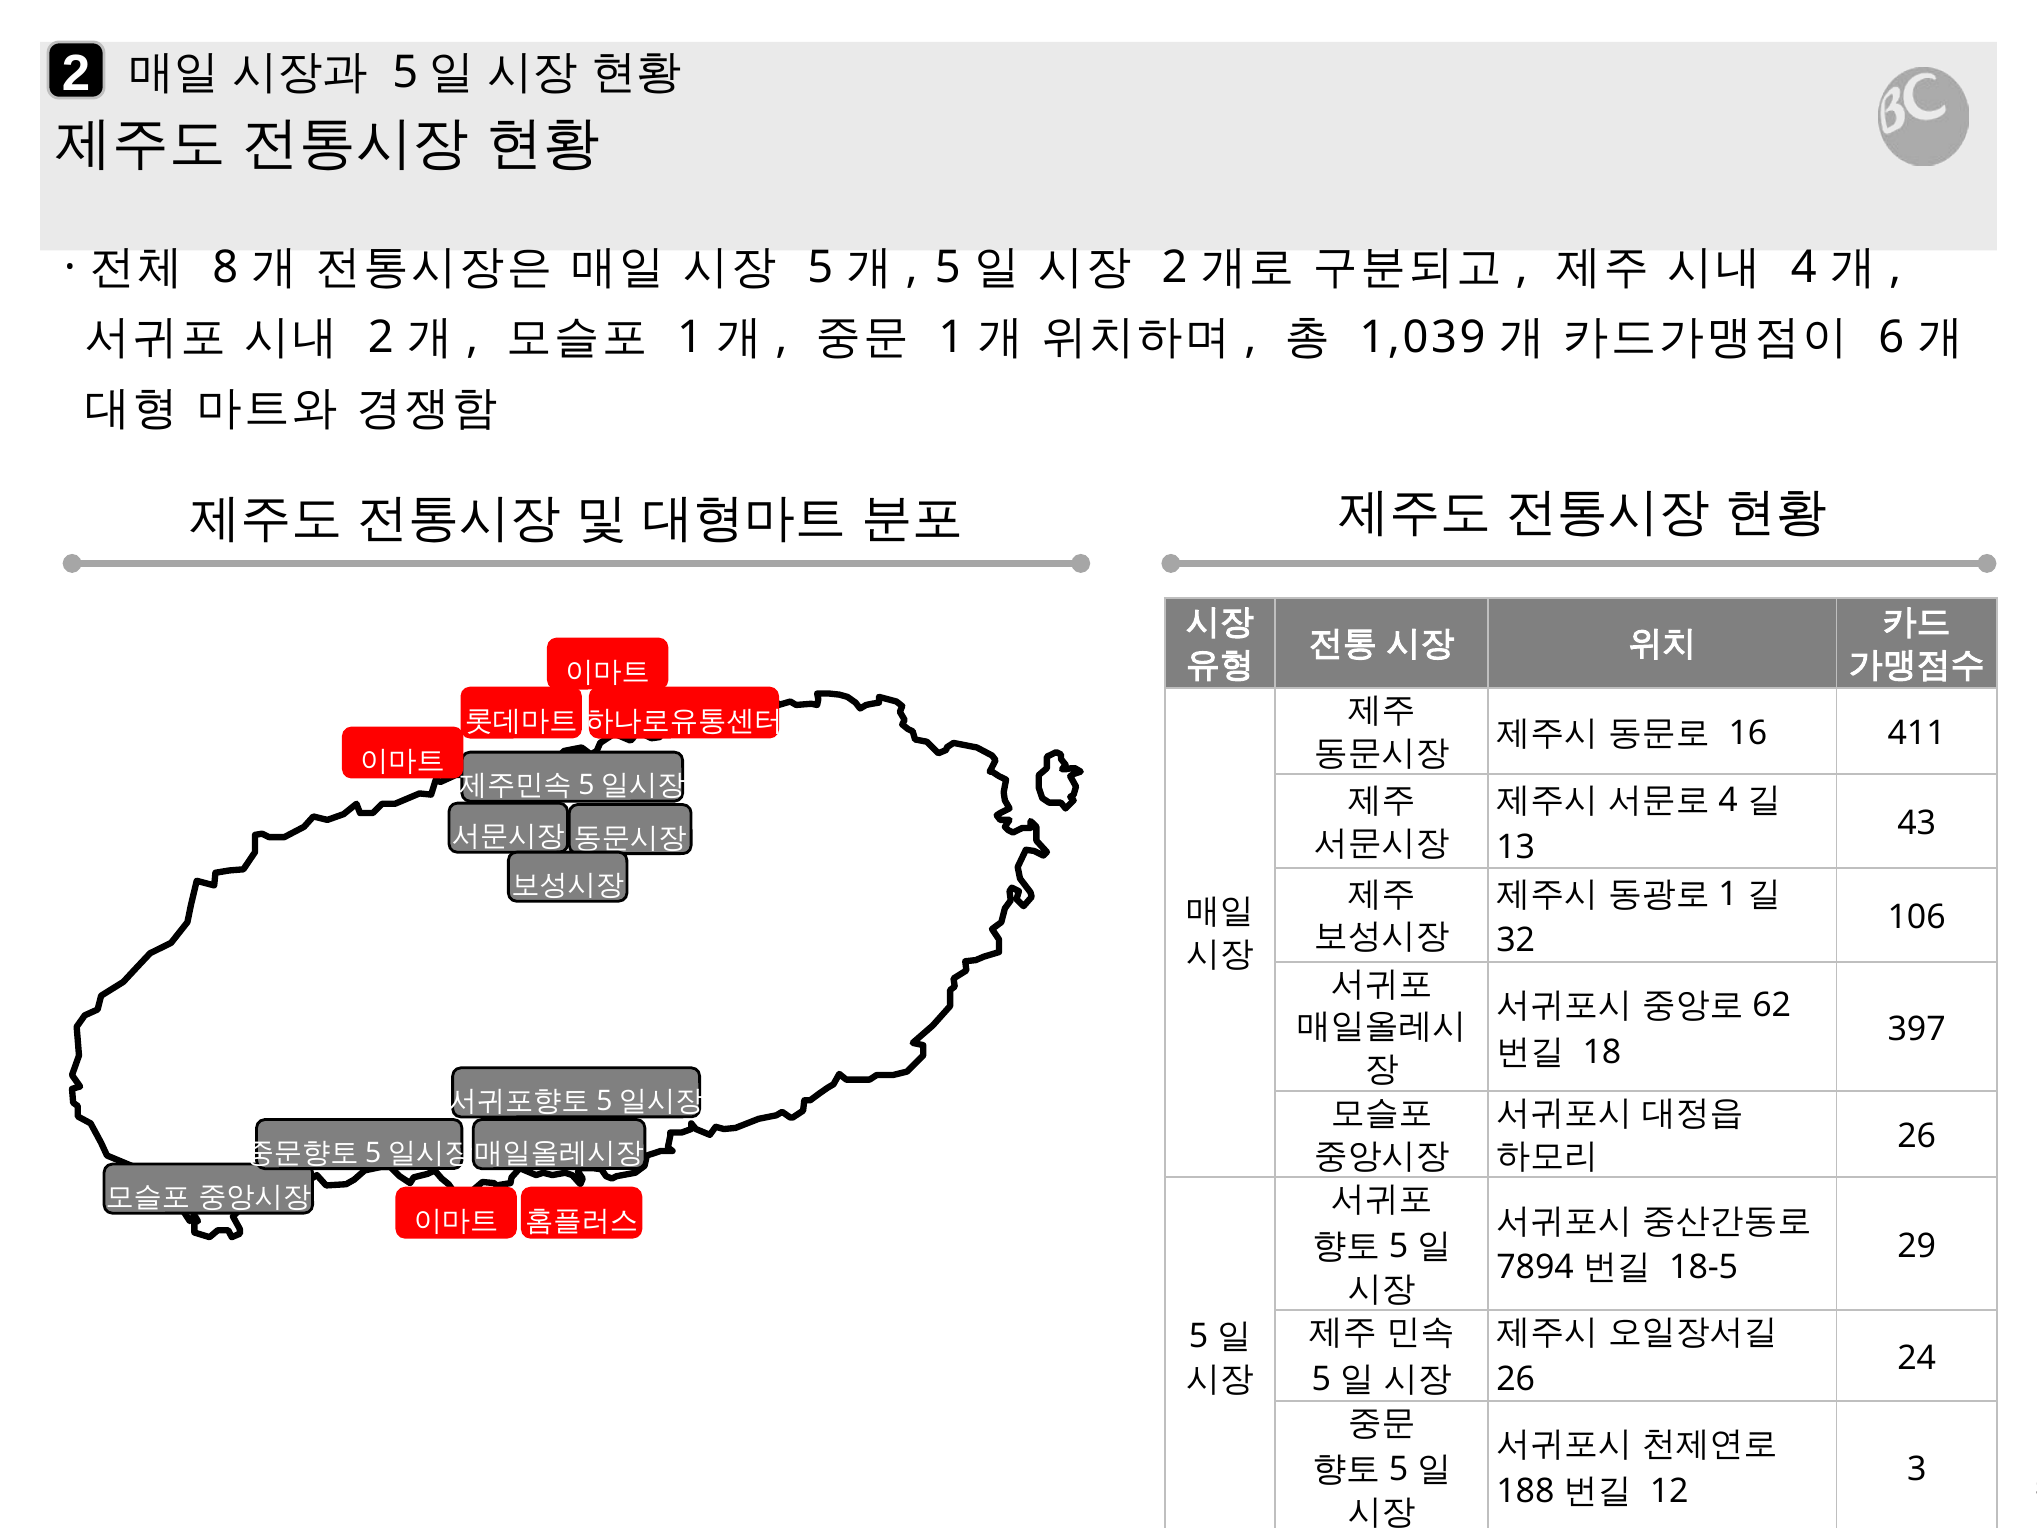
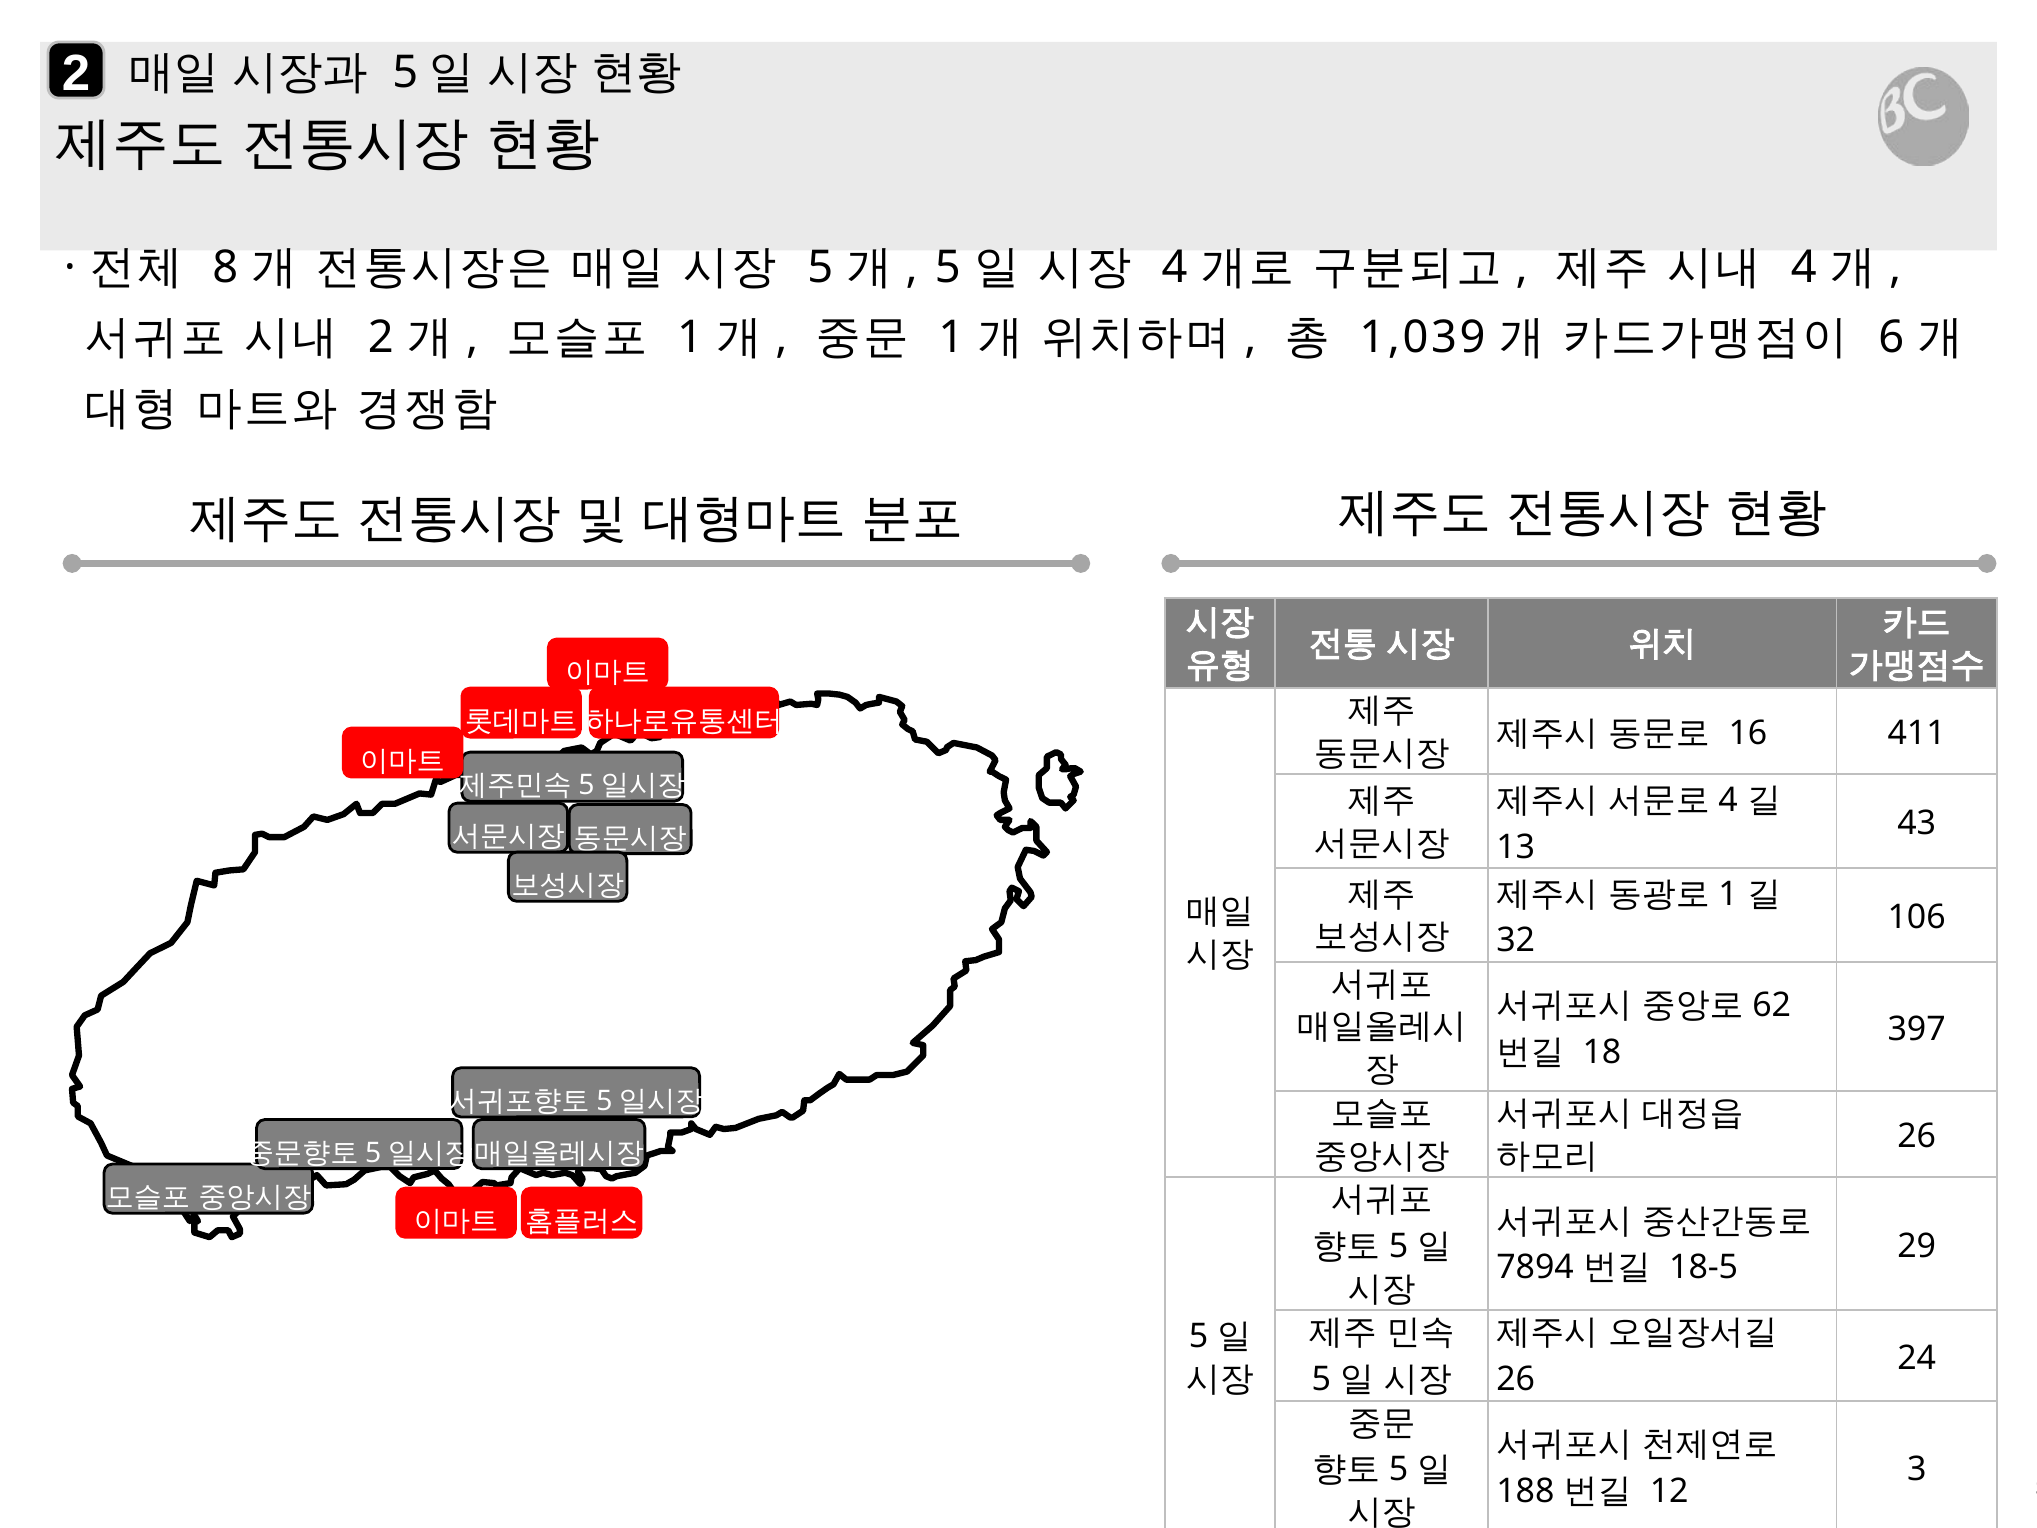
2 at (1175, 267): 2 -> 4
